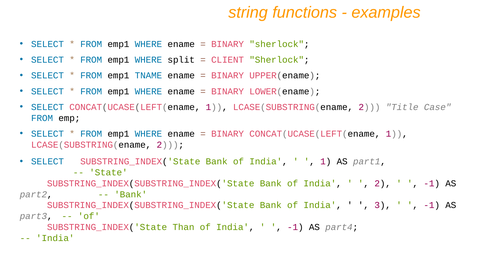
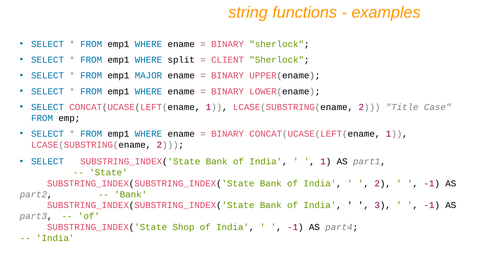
TNAME: TNAME -> MAJOR
Than: Than -> Shop
